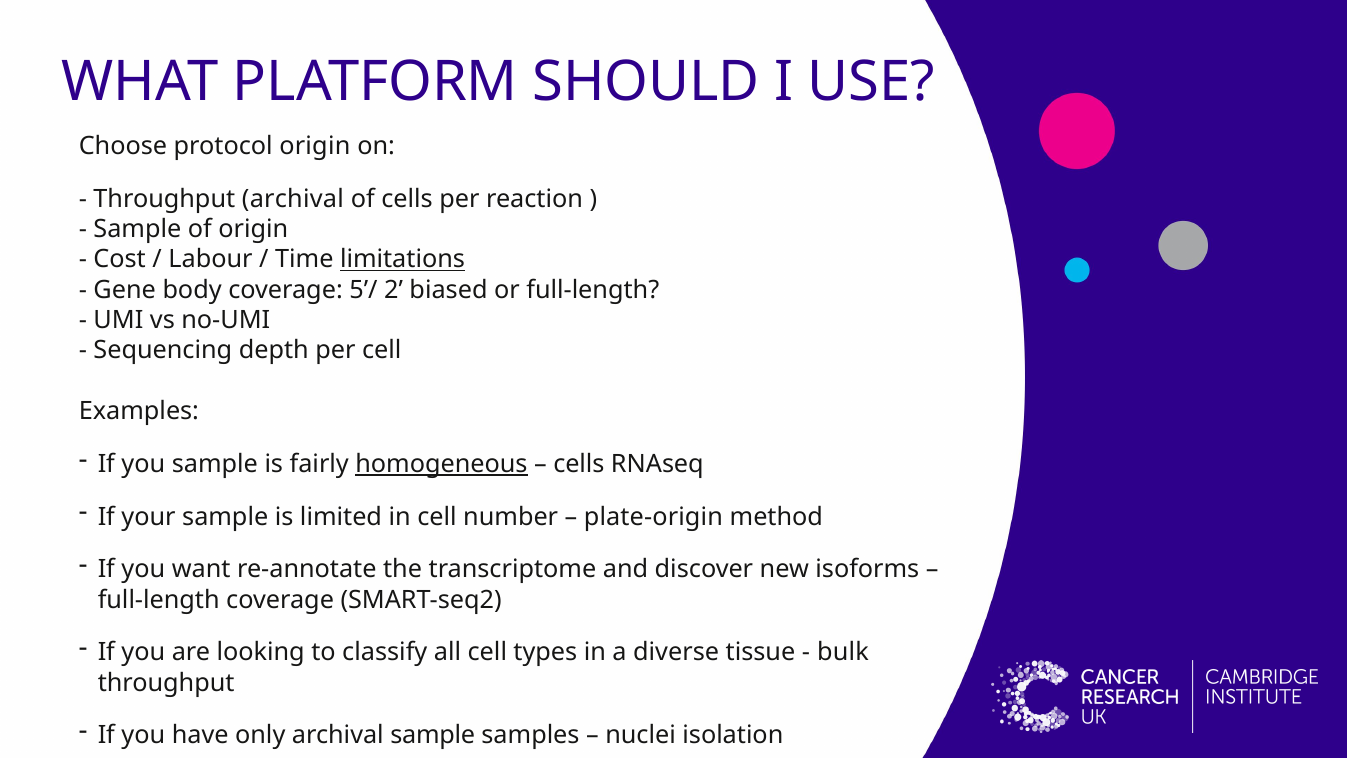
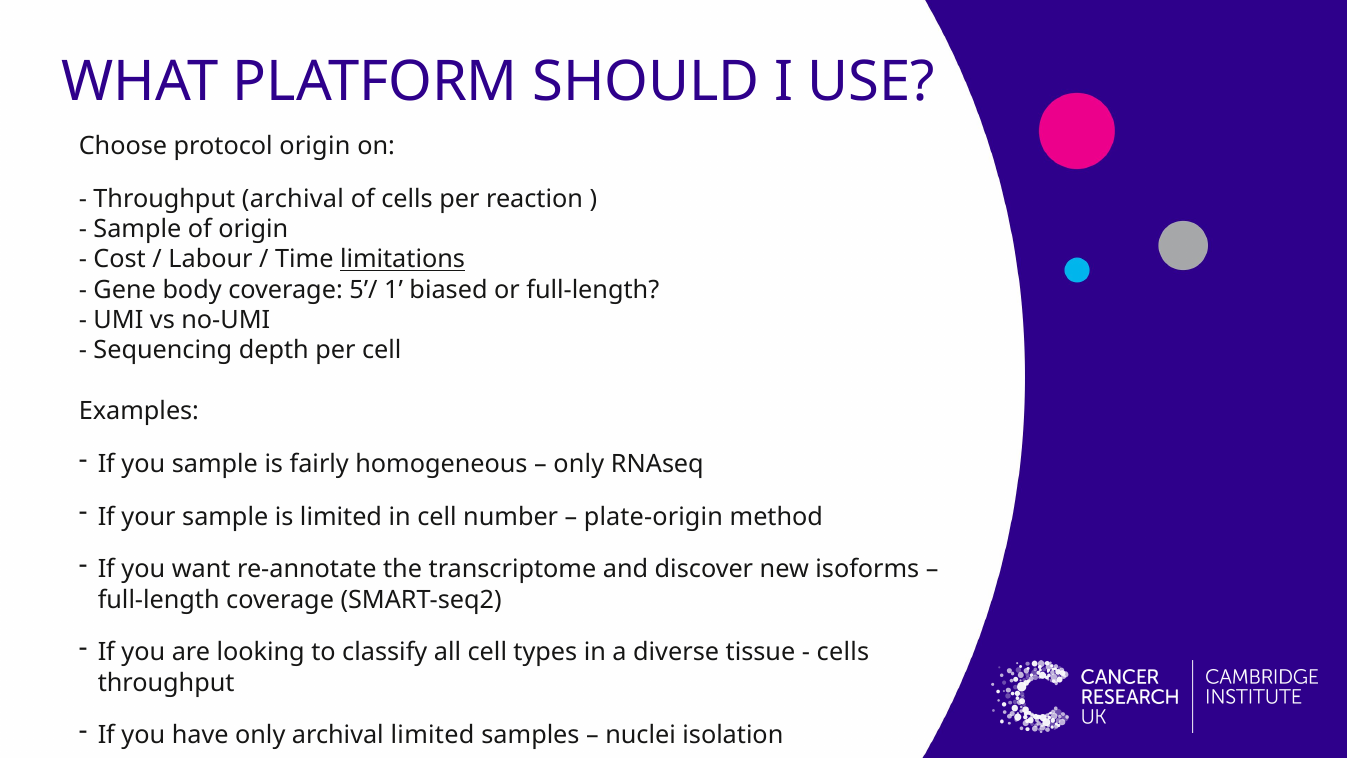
2: 2 -> 1
homogeneous underline: present -> none
cells at (579, 464): cells -> only
bulk at (843, 652): bulk -> cells
archival sample: sample -> limited
